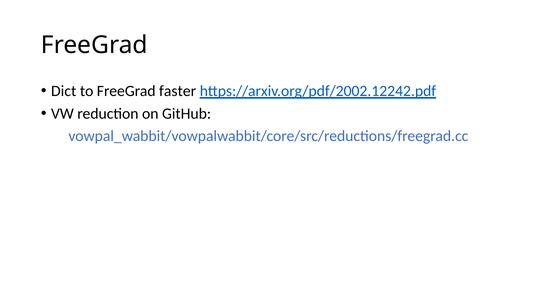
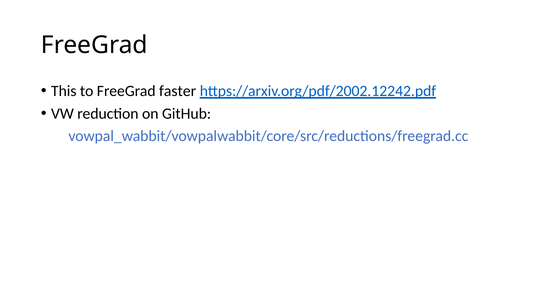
Dict: Dict -> This
